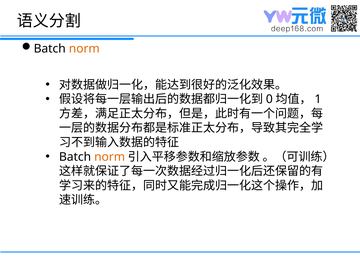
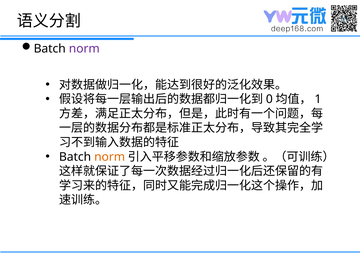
norm at (84, 49) colour: orange -> purple
